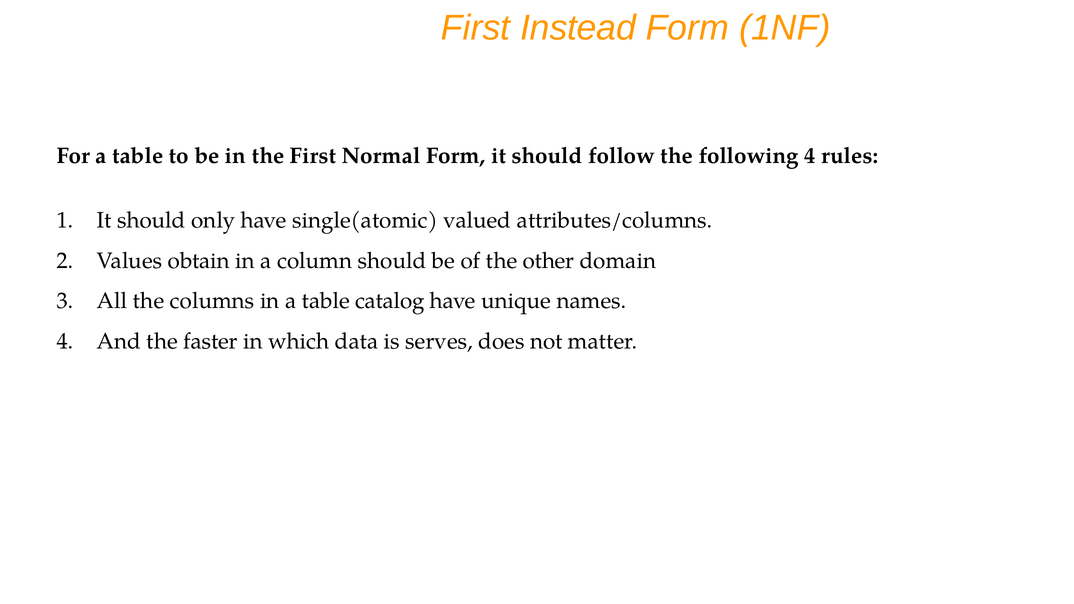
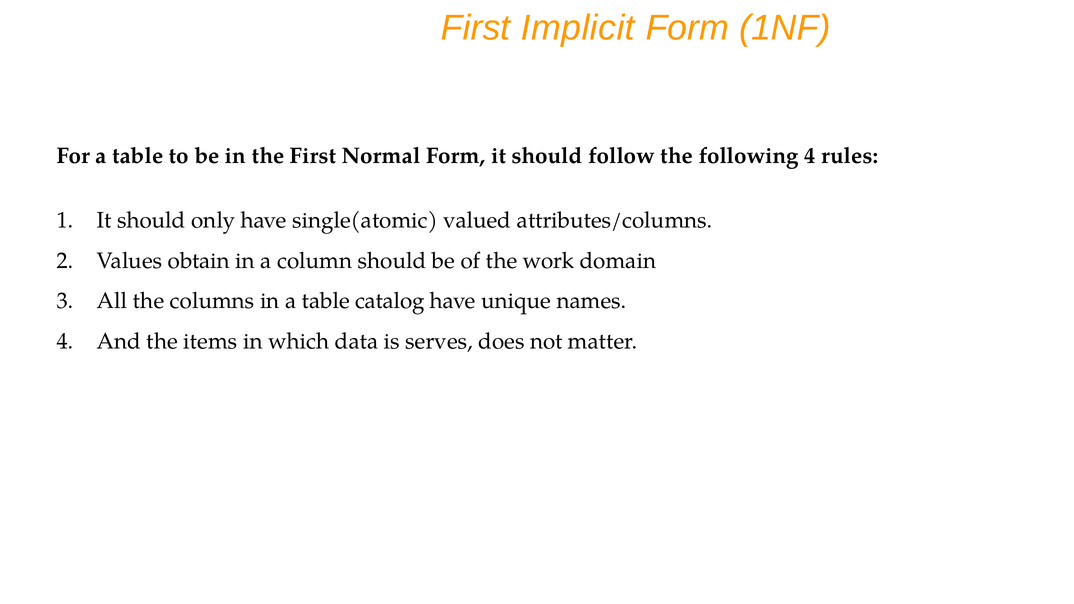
Instead: Instead -> Implicit
other: other -> work
faster: faster -> items
